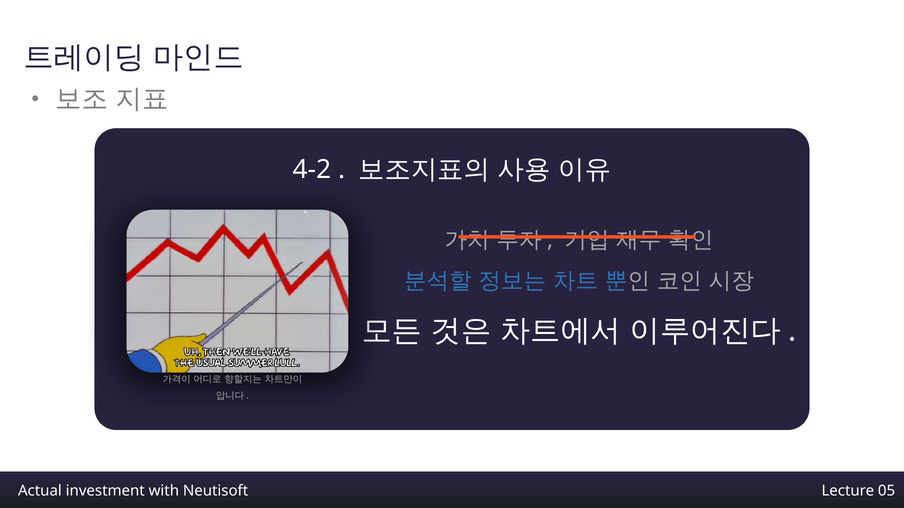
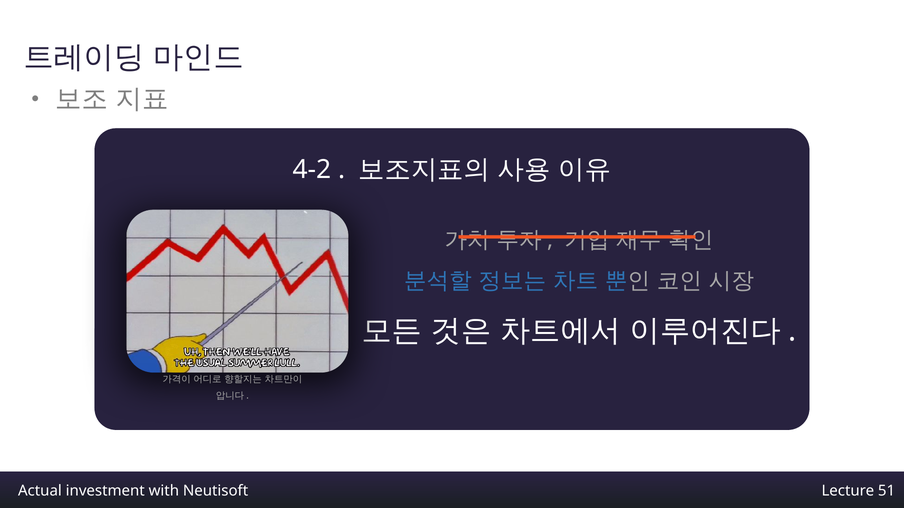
05: 05 -> 51
